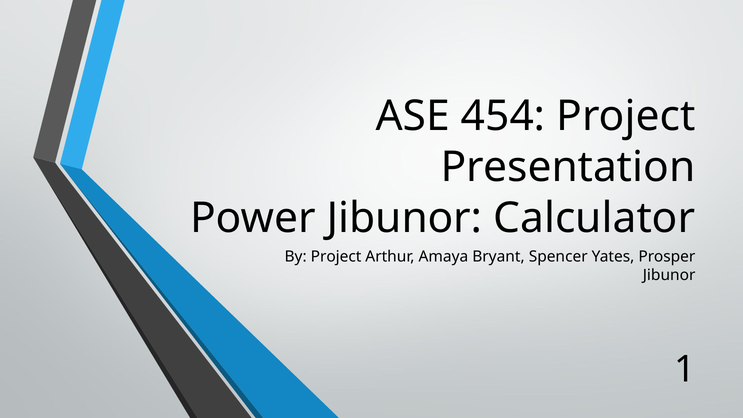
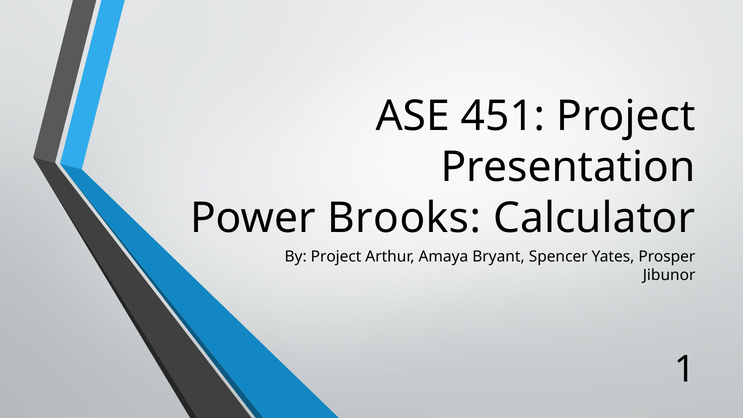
454: 454 -> 451
Power Jibunor: Jibunor -> Brooks
